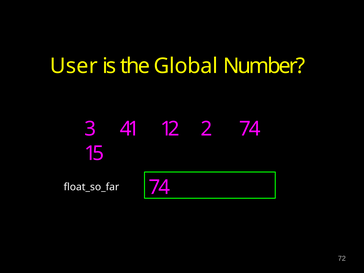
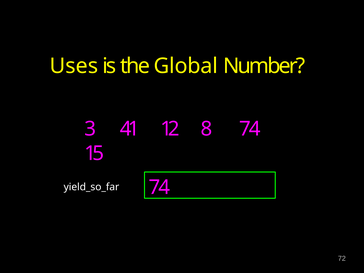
User: User -> Uses
2: 2 -> 8
float_so_far: float_so_far -> yield_so_far
